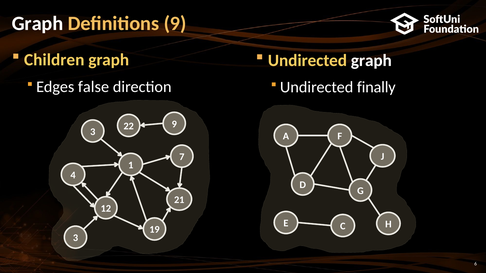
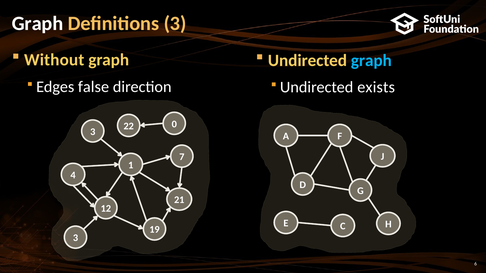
Definitions 9: 9 -> 3
Children: Children -> Without
graph at (371, 60) colour: white -> light blue
finally: finally -> exists
22 9: 9 -> 0
